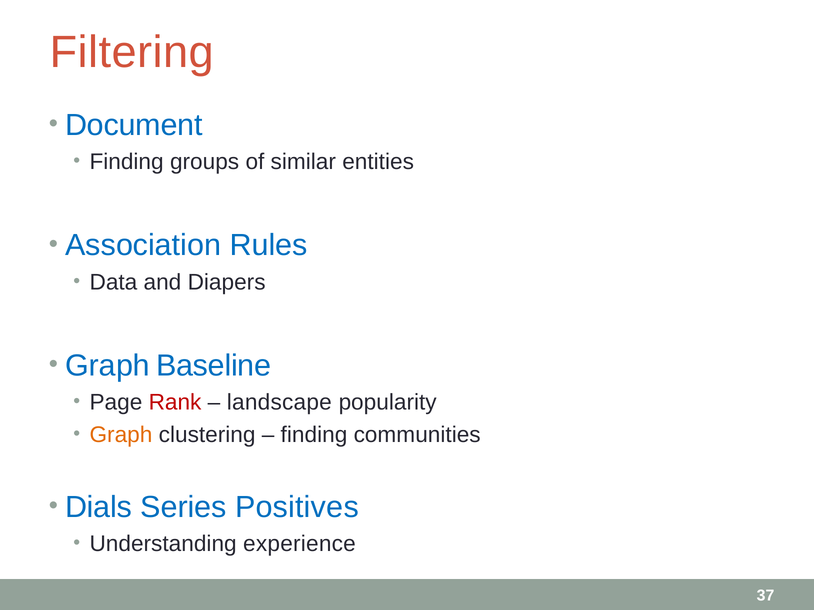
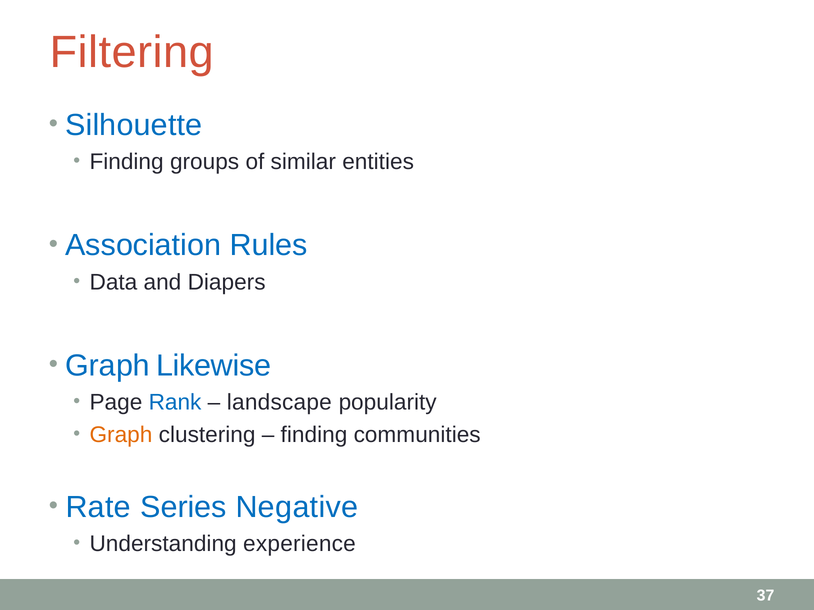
Document: Document -> Silhouette
Baseline: Baseline -> Likewise
Rank colour: red -> blue
Dials: Dials -> Rate
Positives: Positives -> Negative
